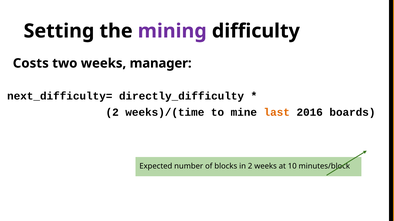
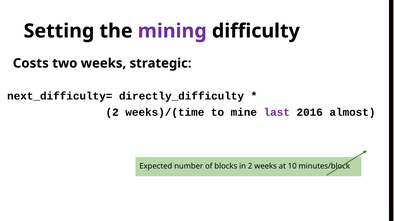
manager: manager -> strategic
last colour: orange -> purple
boards: boards -> almost
